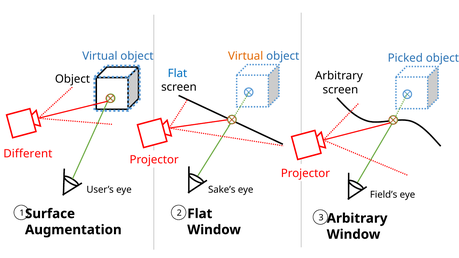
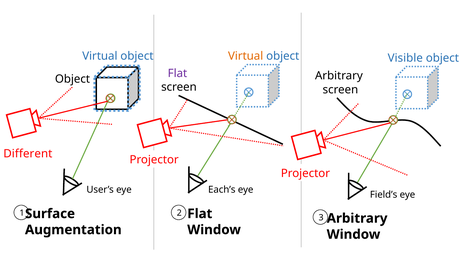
Picked: Picked -> Visible
Flat at (177, 73) colour: blue -> purple
Sake’s: Sake’s -> Each’s
